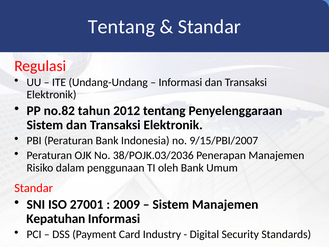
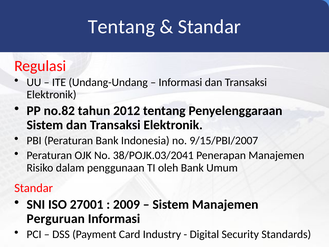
38/POJK.03/2036: 38/POJK.03/2036 -> 38/POJK.03/2041
Kepatuhan: Kepatuhan -> Perguruan
